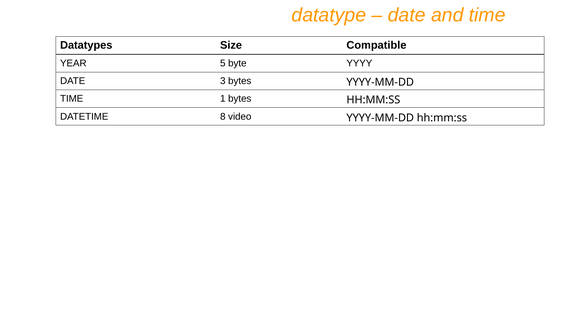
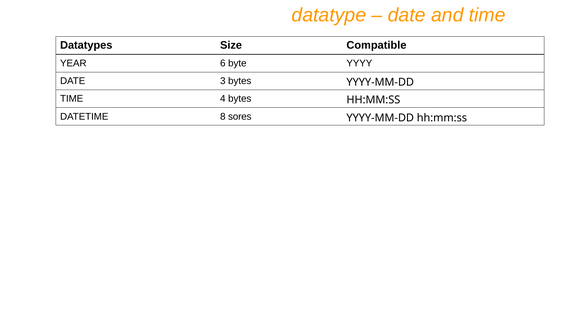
5: 5 -> 6
1: 1 -> 4
video: video -> sores
